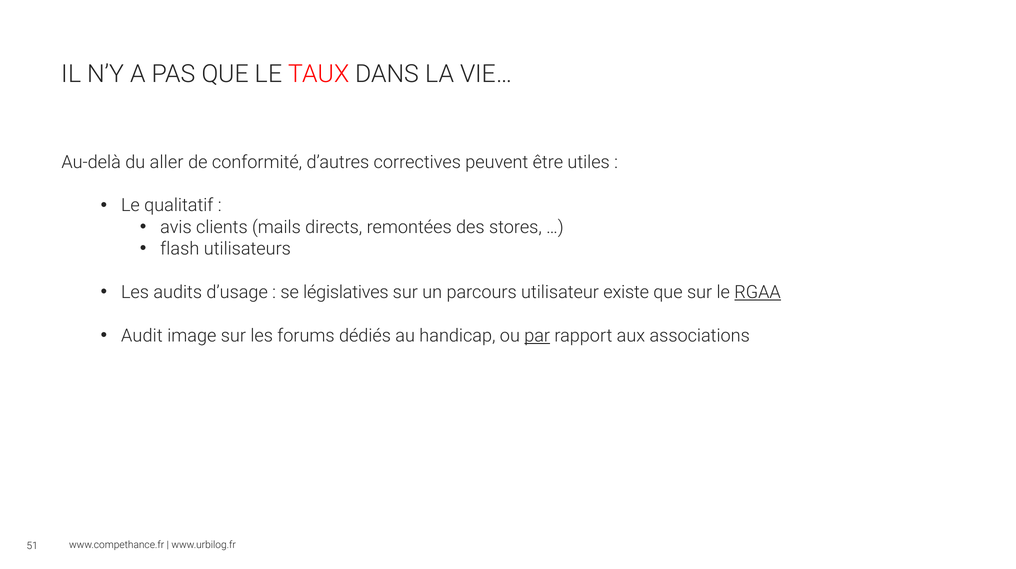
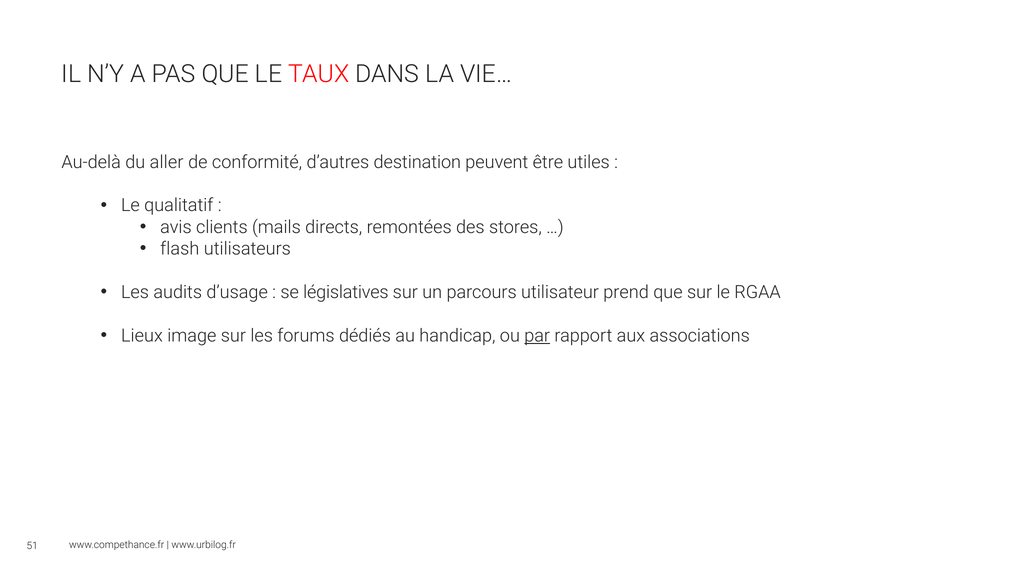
correctives: correctives -> destination
existe: existe -> prend
RGAA underline: present -> none
Audit: Audit -> Lieux
